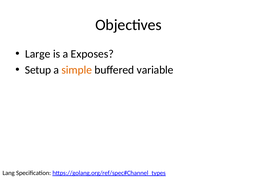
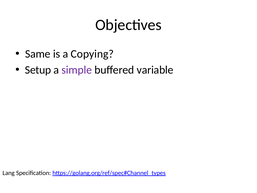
Large: Large -> Same
Exposes: Exposes -> Copying
simple colour: orange -> purple
